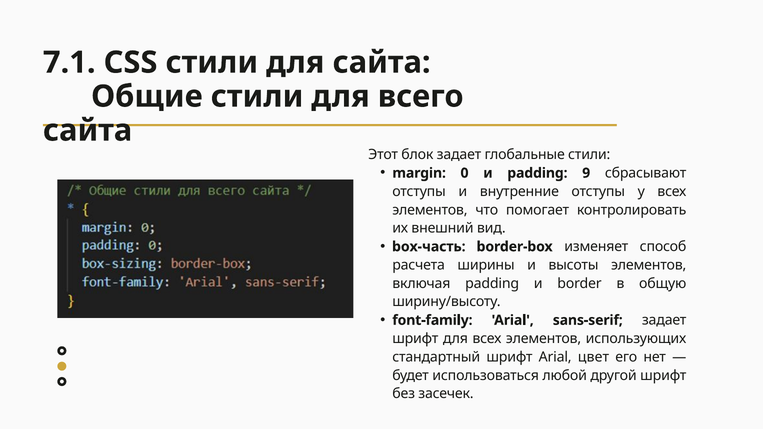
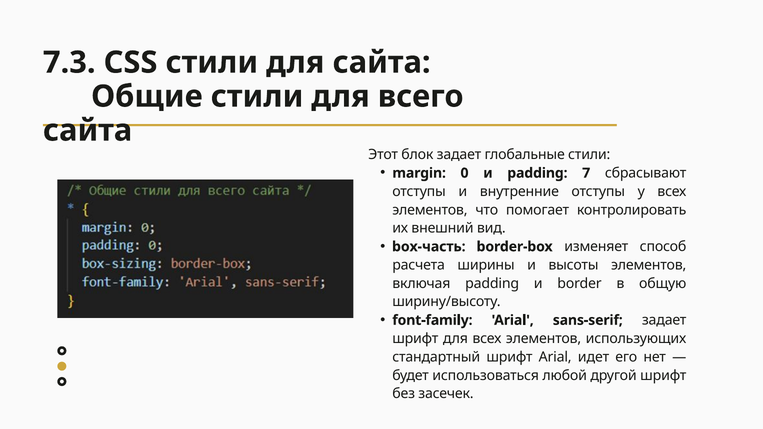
7.1: 7.1 -> 7.3
9: 9 -> 7
цвет: цвет -> идет
